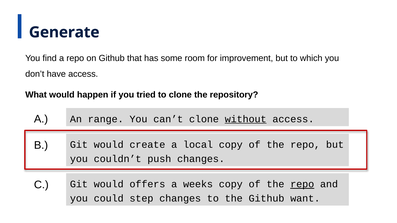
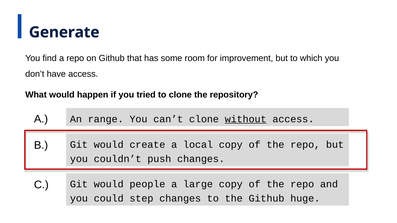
offers: offers -> people
weeks: weeks -> large
repo at (302, 184) underline: present -> none
want: want -> huge
